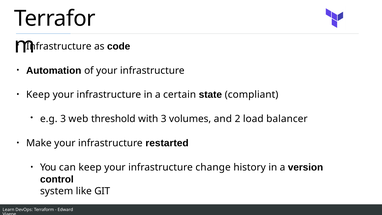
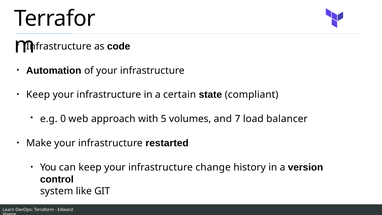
e.g 3: 3 -> 0
threshold: threshold -> approach
with 3: 3 -> 5
2: 2 -> 7
